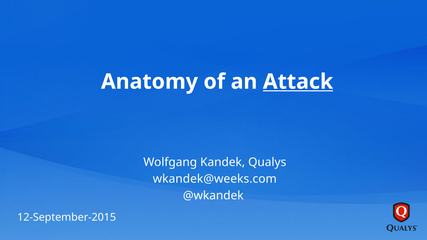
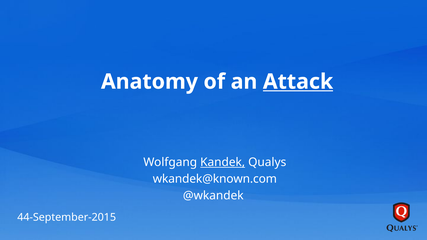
Kandek underline: none -> present
wkandek@weeks.com: wkandek@weeks.com -> wkandek@known.com
12-September-2015: 12-September-2015 -> 44-September-2015
